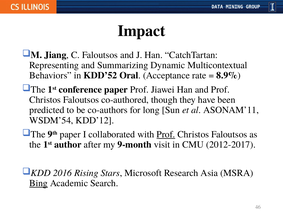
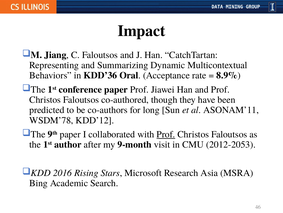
KDD’52: KDD’52 -> KDD’36
WSDM’54: WSDM’54 -> WSDM’78
2012-2017: 2012-2017 -> 2012-2053
Bing underline: present -> none
